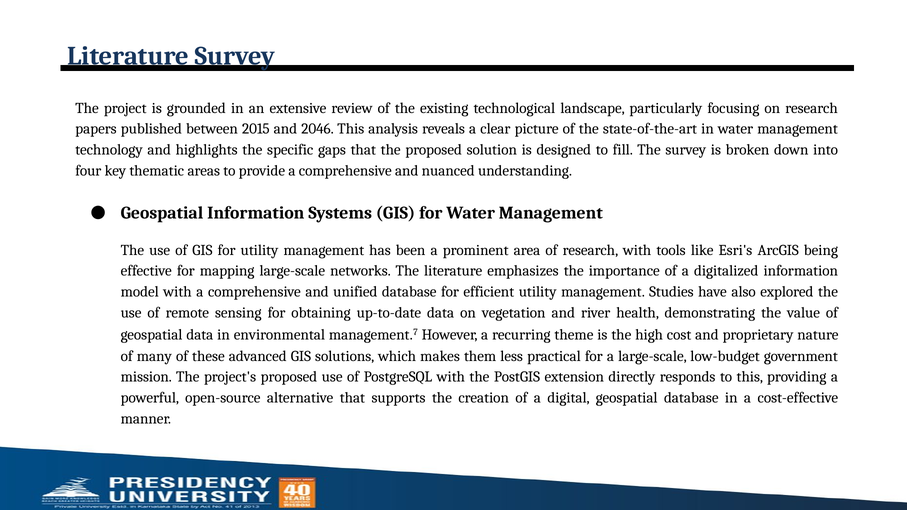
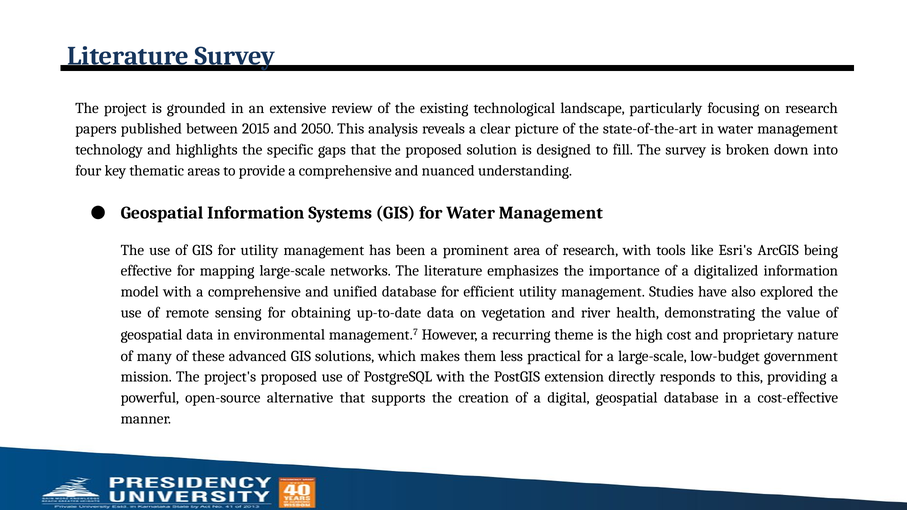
2046: 2046 -> 2050
